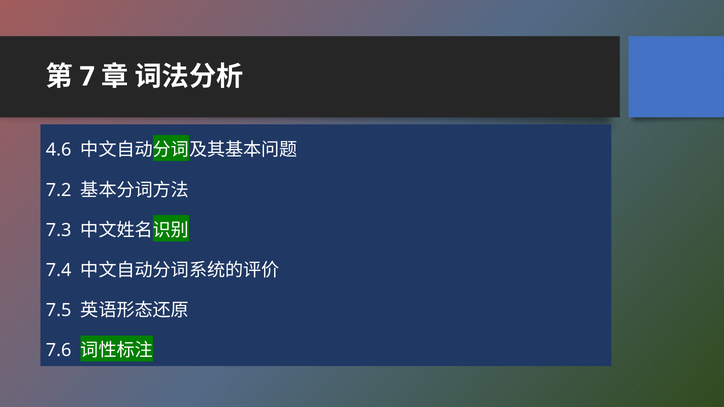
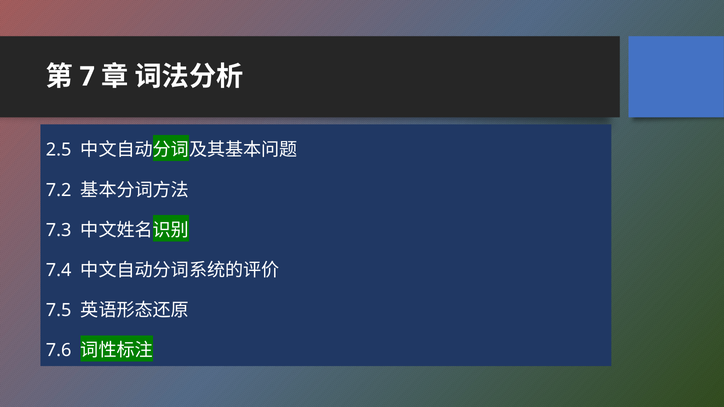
4.6: 4.6 -> 2.5
